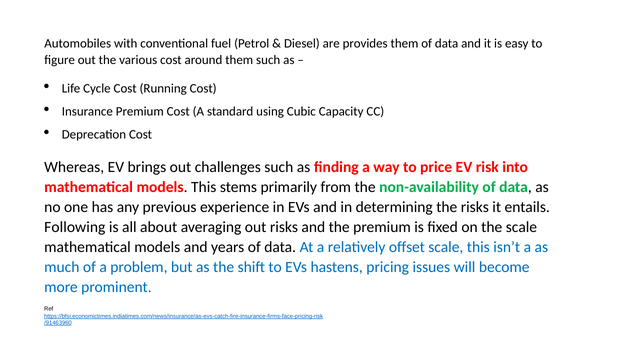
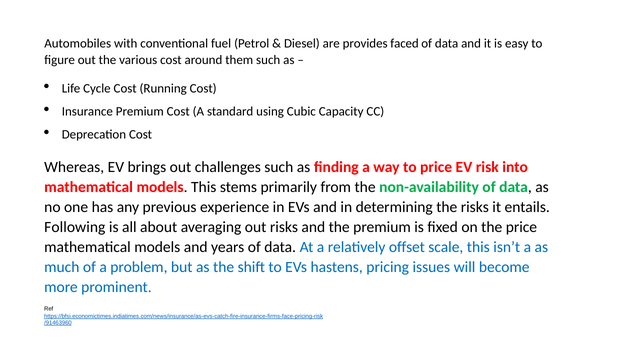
provides them: them -> faced
the scale: scale -> price
